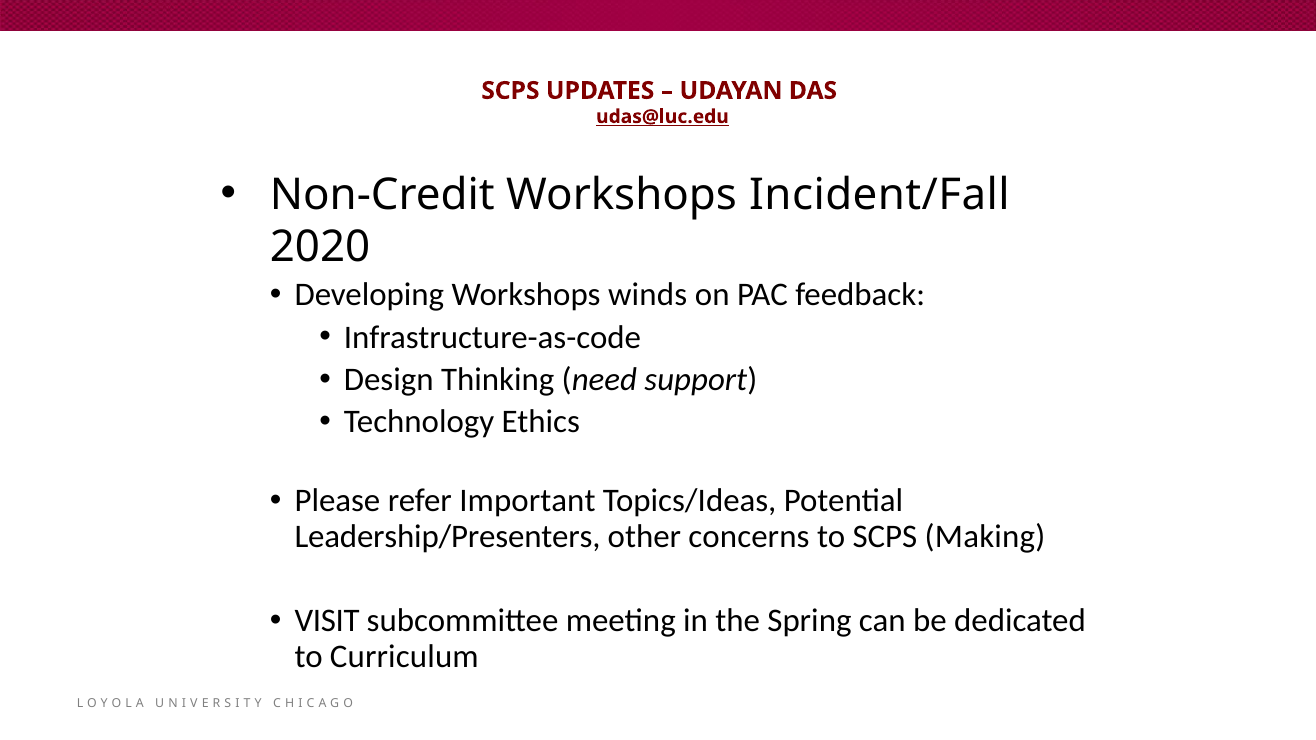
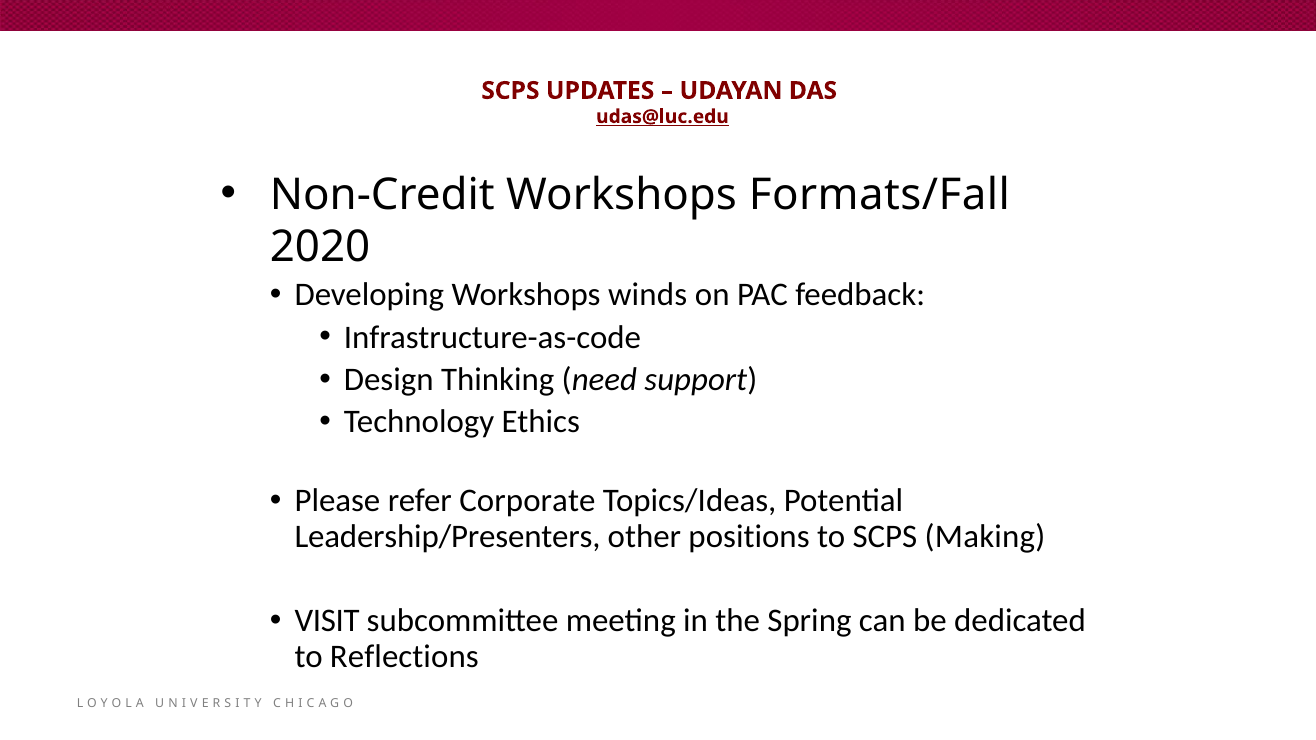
Incident/Fall: Incident/Fall -> Formats/Fall
Important: Important -> Corporate
concerns: concerns -> positions
Curriculum: Curriculum -> Reflections
